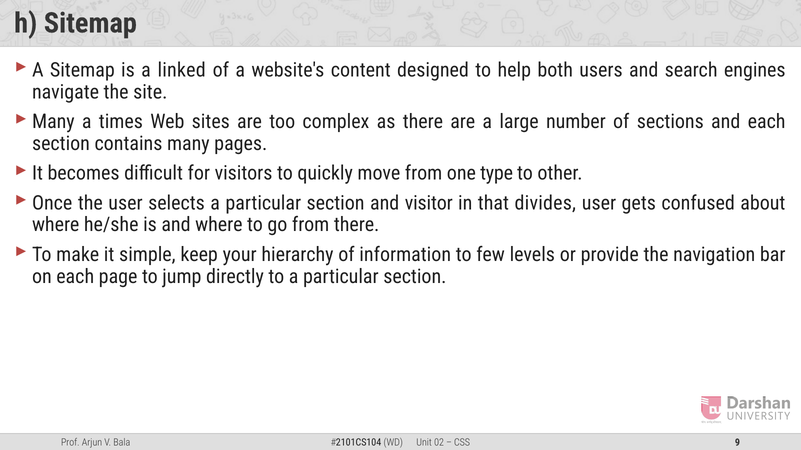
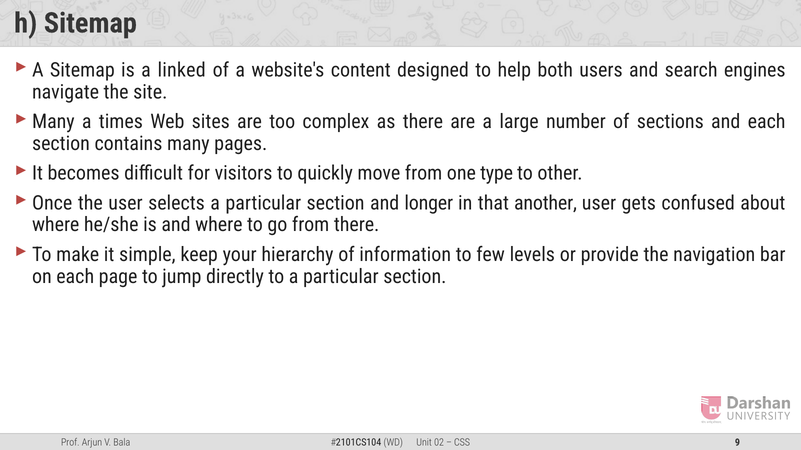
visitor: visitor -> longer
divides: divides -> another
